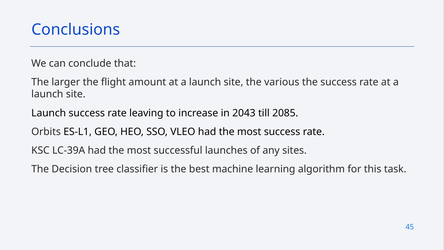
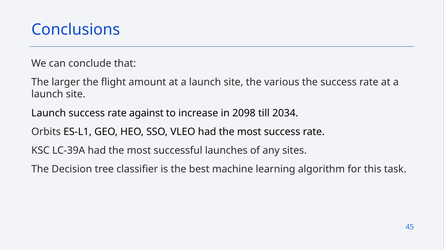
leaving: leaving -> against
2043: 2043 -> 2098
2085: 2085 -> 2034
